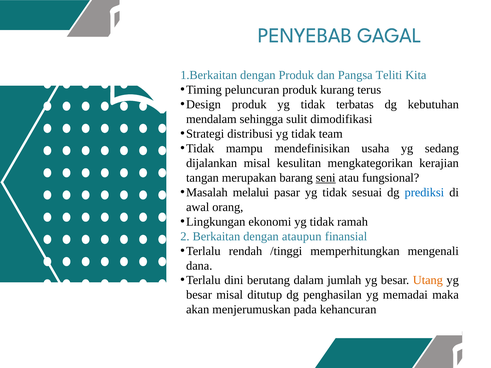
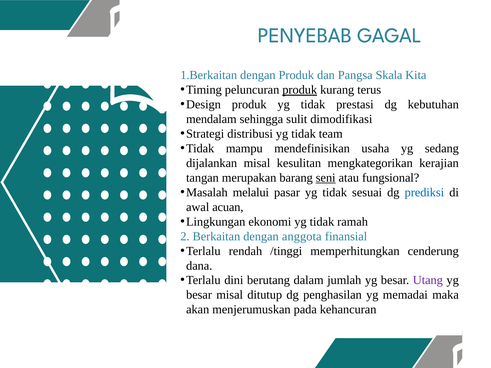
Teliti: Teliti -> Skala
produk at (300, 90) underline: none -> present
terbatas: terbatas -> prestasi
orang: orang -> acuan
ataupun: ataupun -> anggota
mengenali: mengenali -> cenderung
Utang colour: orange -> purple
